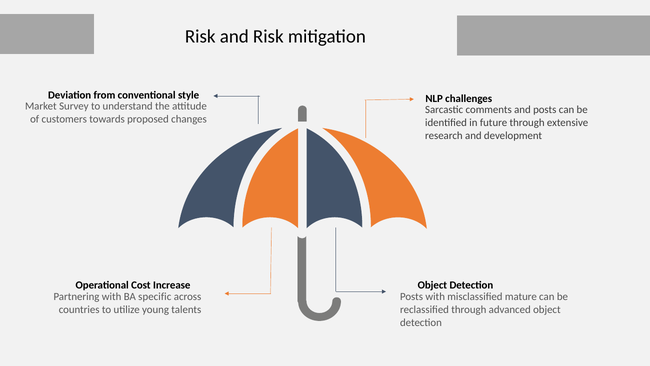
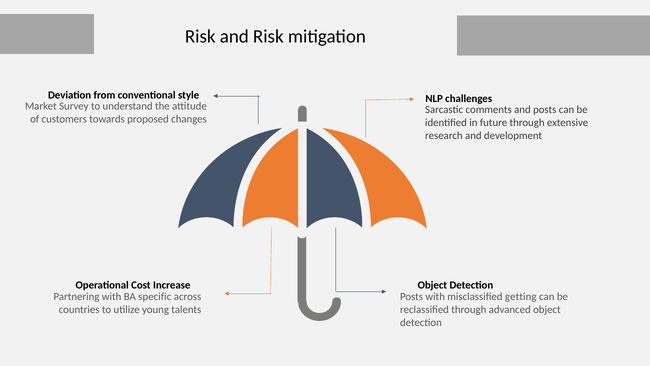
mature: mature -> getting
